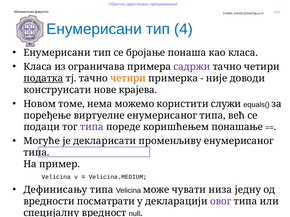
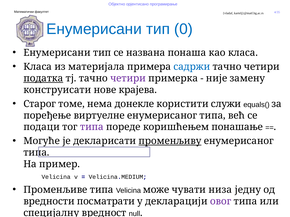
4: 4 -> 0
бројање: бројање -> названа
ограничава: ограничава -> материјала
садржи colour: purple -> blue
четири at (128, 78) colour: orange -> purple
доводи: доводи -> замену
Новом: Новом -> Старог
можемо: можемо -> донекле
променљиву underline: none -> present
Дефинисању: Дефинисању -> Променљиве
